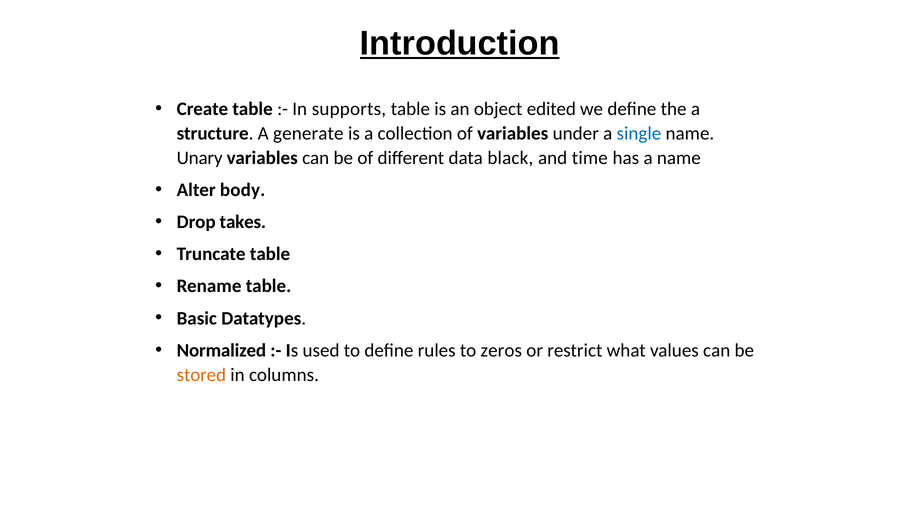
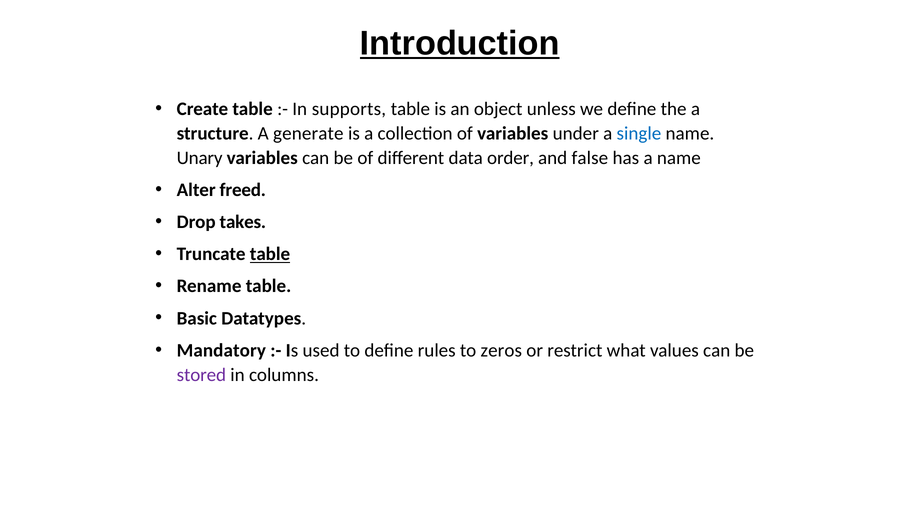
edited: edited -> unless
black: black -> order
time: time -> false
body: body -> freed
table at (270, 254) underline: none -> present
Normalized: Normalized -> Mandatory
stored colour: orange -> purple
